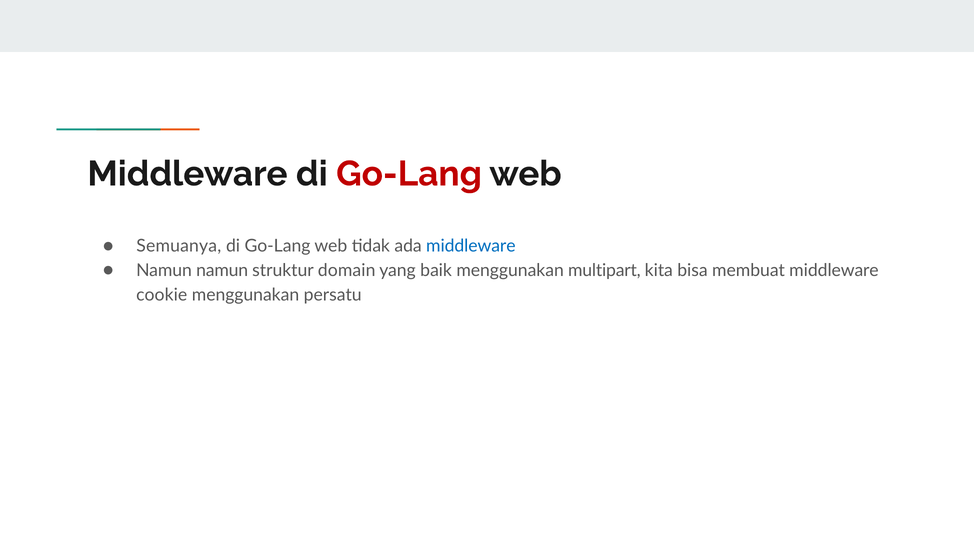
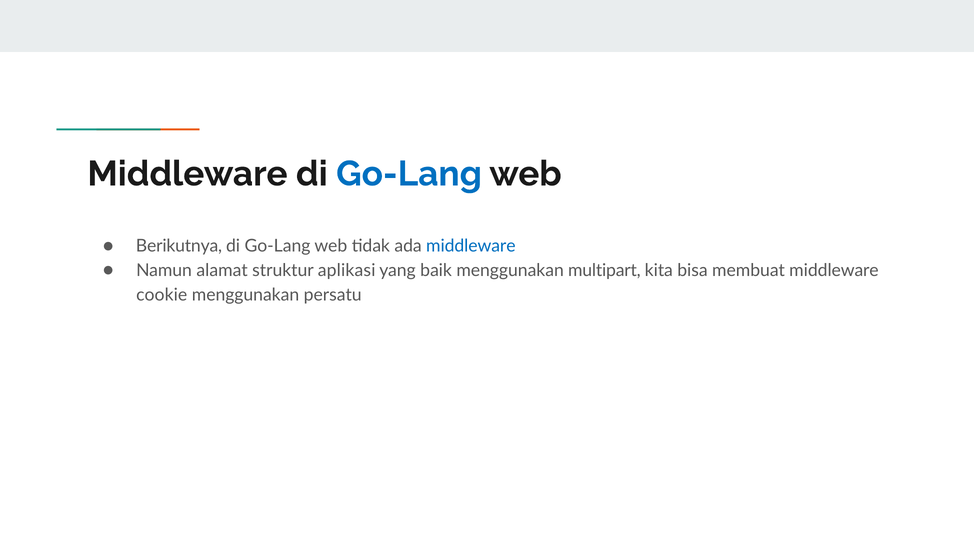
Go-Lang at (409, 174) colour: red -> blue
Semuanya: Semuanya -> Berikutnya
Namun namun: namun -> alamat
domain: domain -> aplikasi
